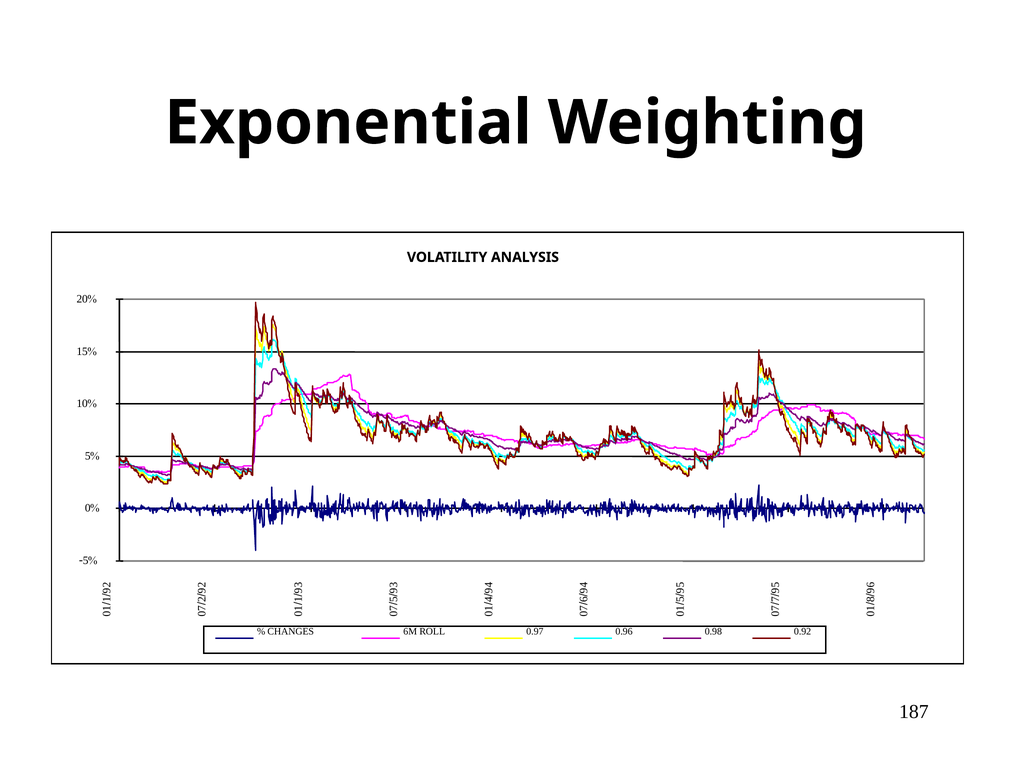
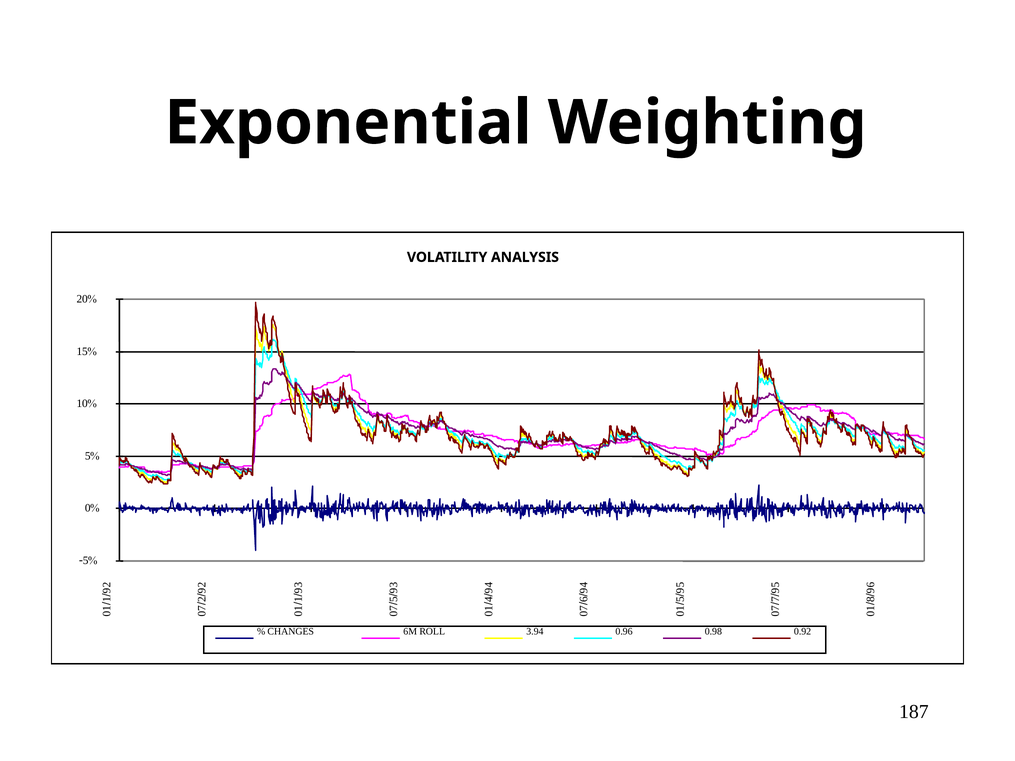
0.97: 0.97 -> 3.94
